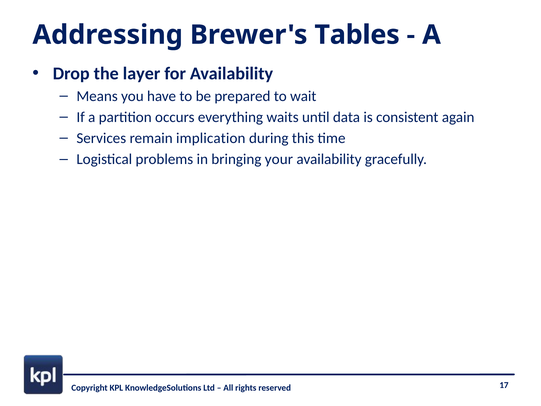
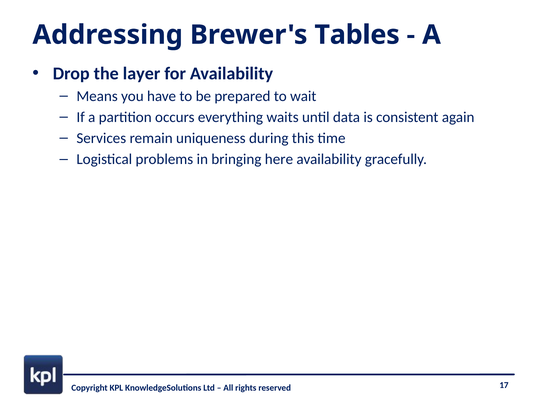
implication: implication -> uniqueness
your: your -> here
